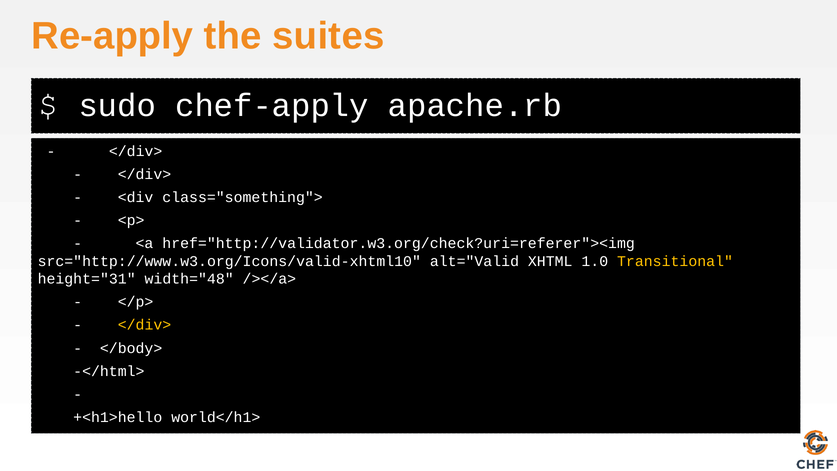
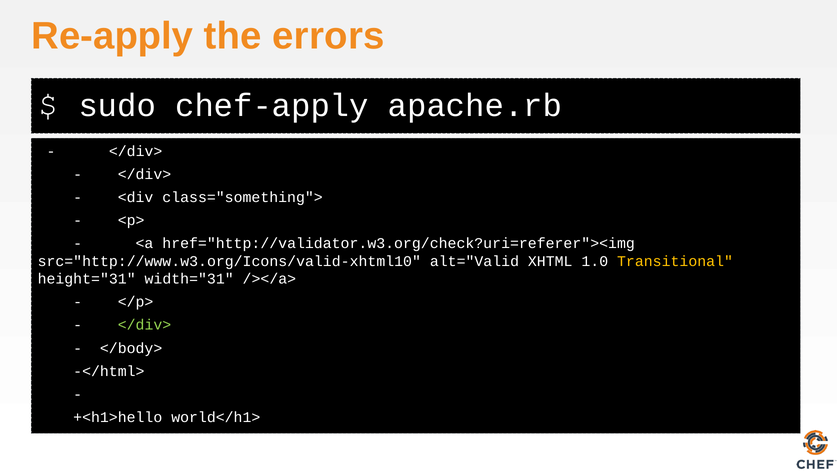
suites: suites -> errors
width="48: width="48 -> width="31
</div> at (145, 325) colour: yellow -> light green
